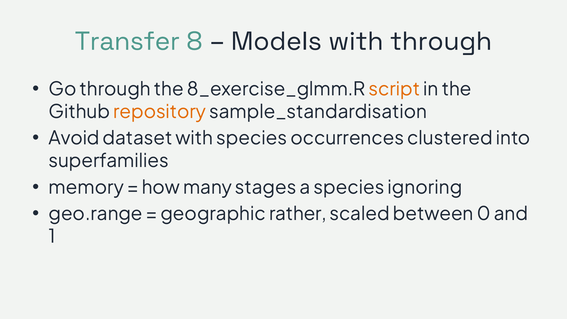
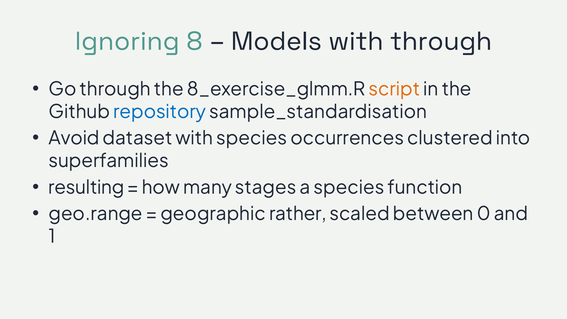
Transfer: Transfer -> Ignoring
repository colour: orange -> blue
memory: memory -> resulting
ignoring: ignoring -> function
